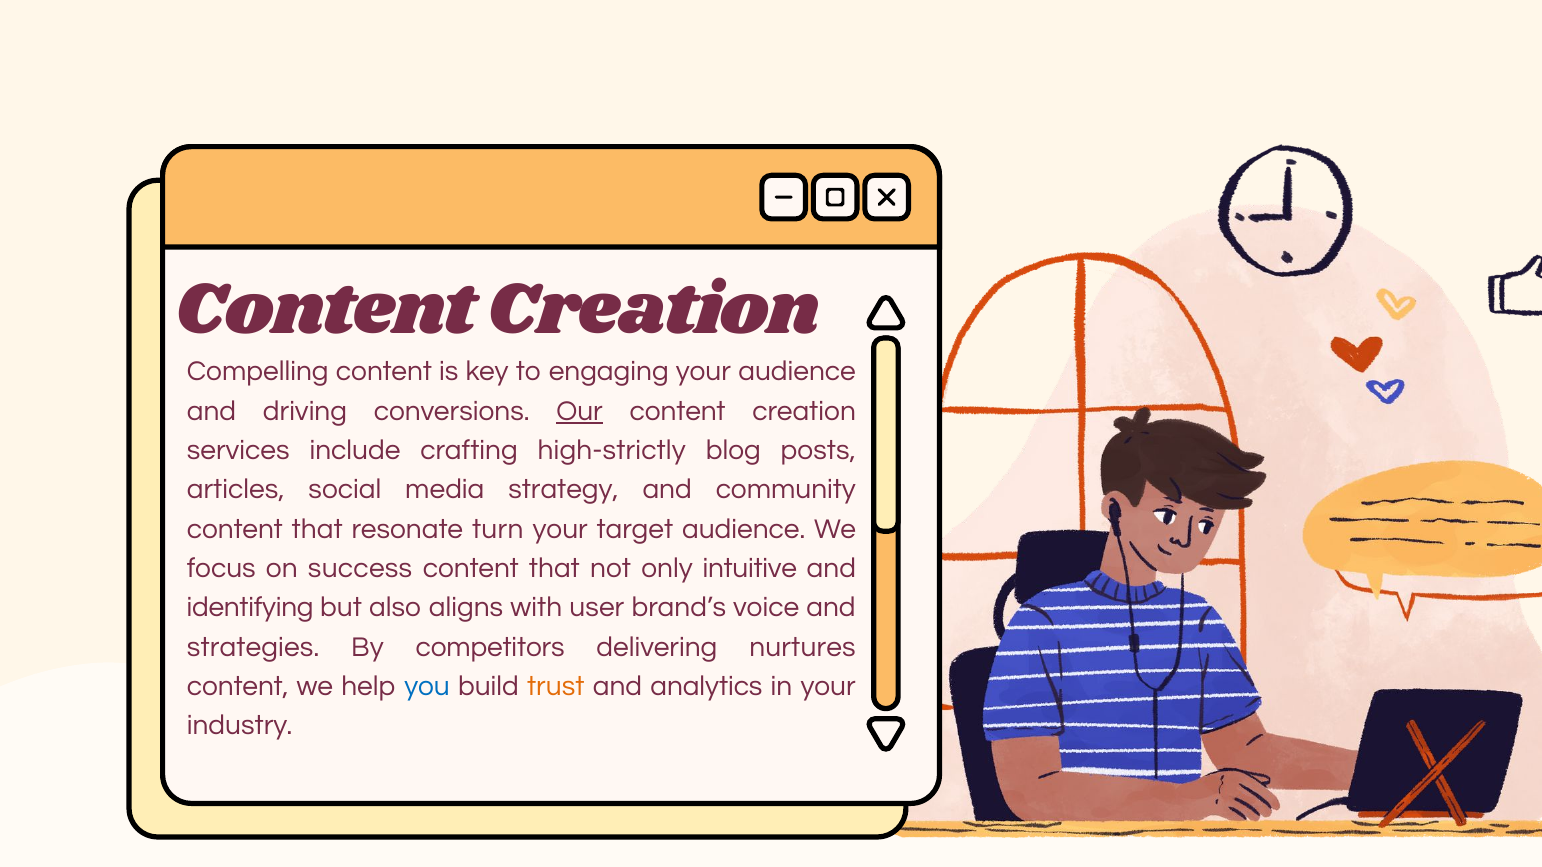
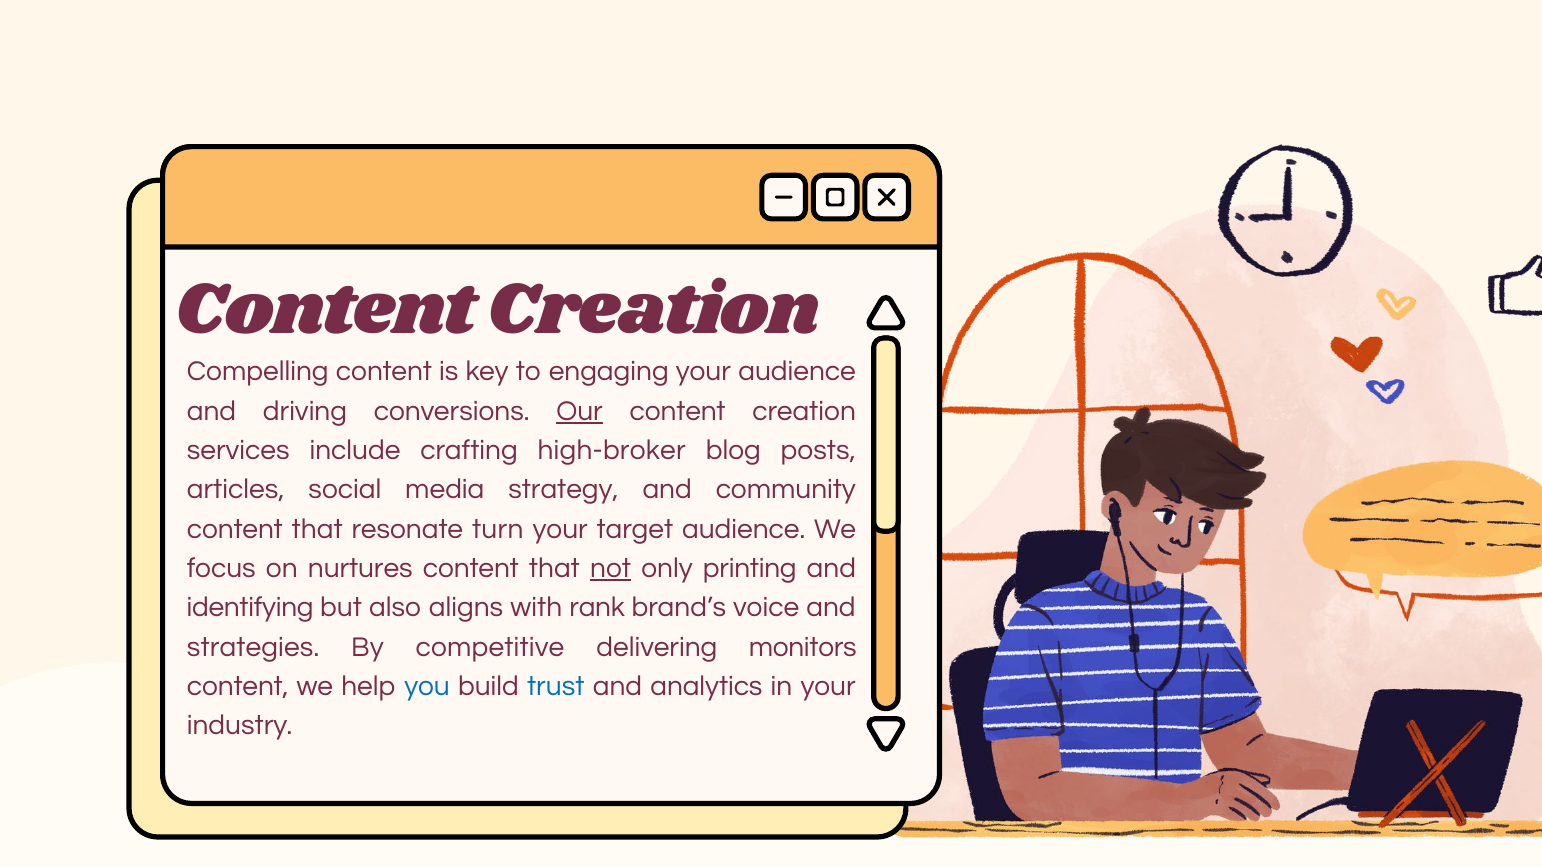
high-strictly: high-strictly -> high-broker
success: success -> nurtures
not underline: none -> present
intuitive: intuitive -> printing
user: user -> rank
competitors: competitors -> competitive
nurtures: nurtures -> monitors
trust colour: orange -> blue
